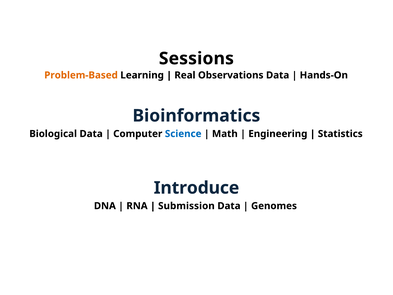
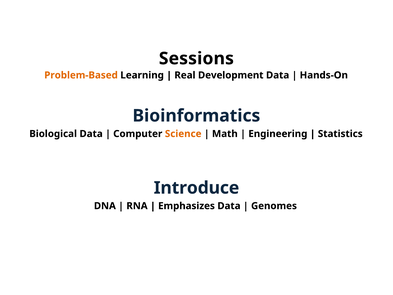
Observations: Observations -> Development
Science colour: blue -> orange
Submission: Submission -> Emphasizes
